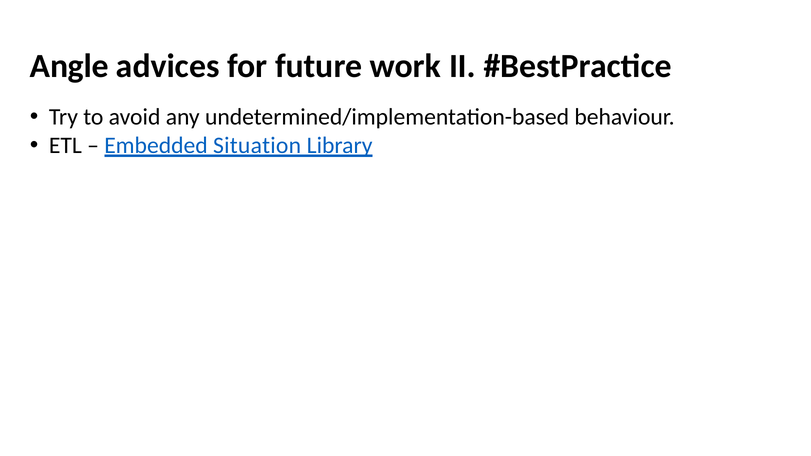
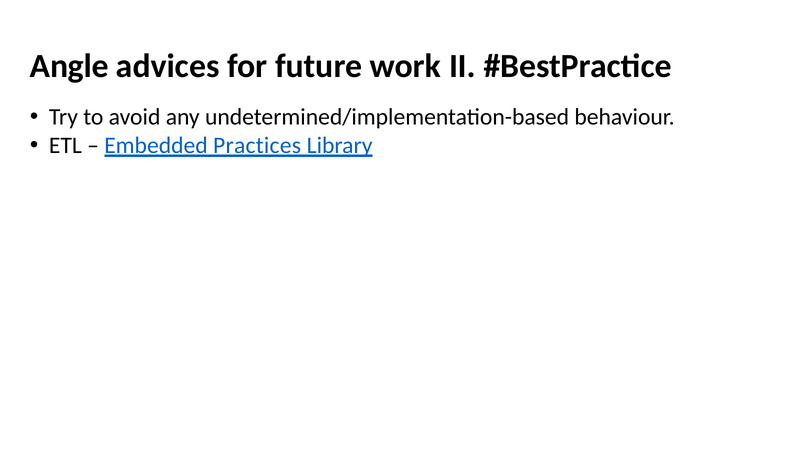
Situation: Situation -> Practices
